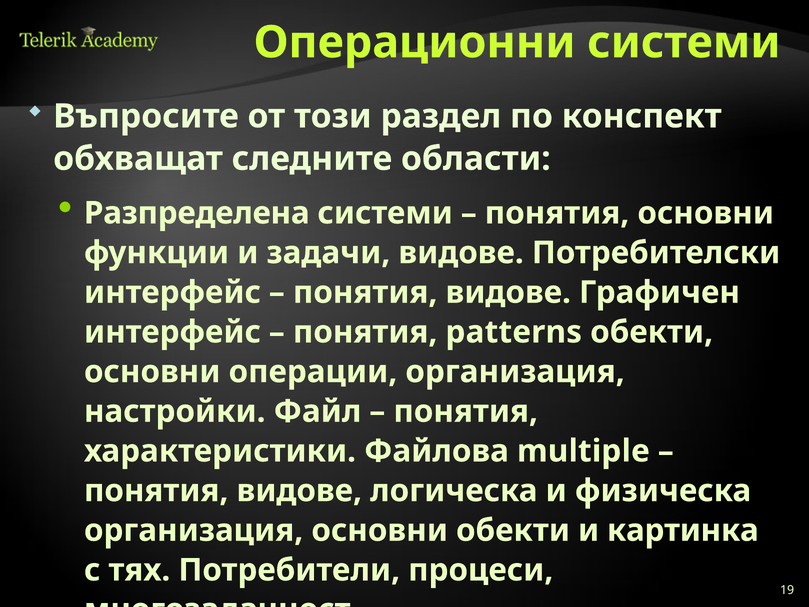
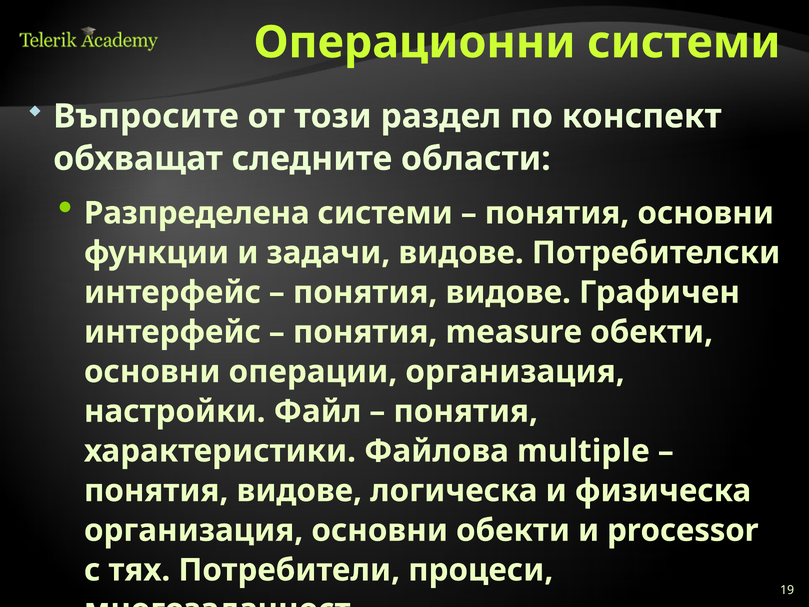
patterns: patterns -> measure
картинка: картинка -> processor
